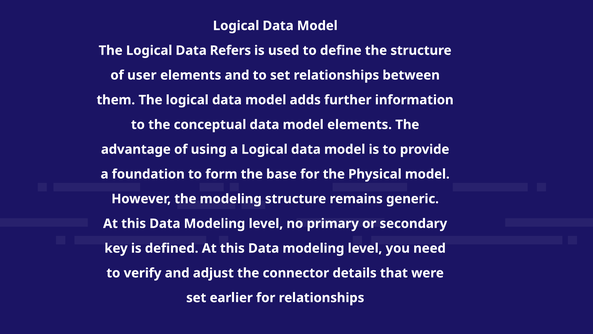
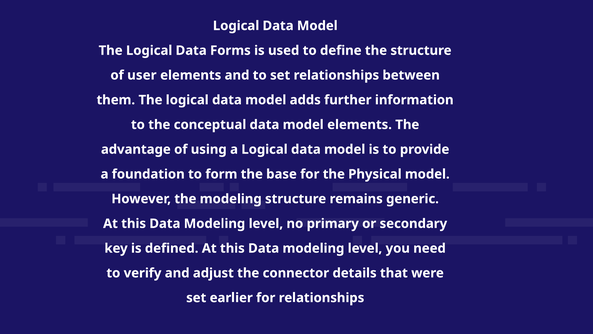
Refers: Refers -> Forms
